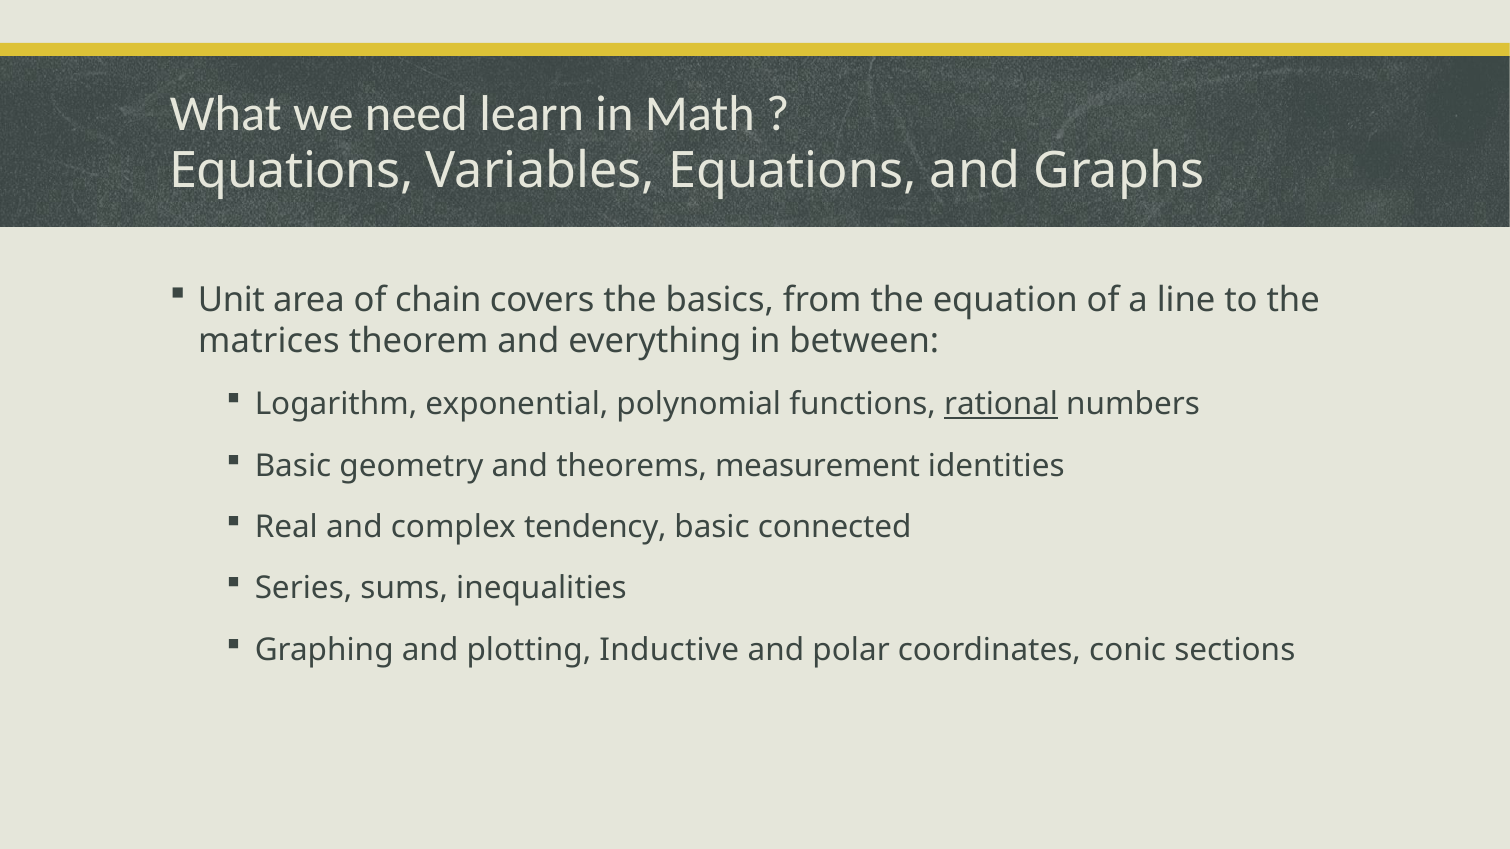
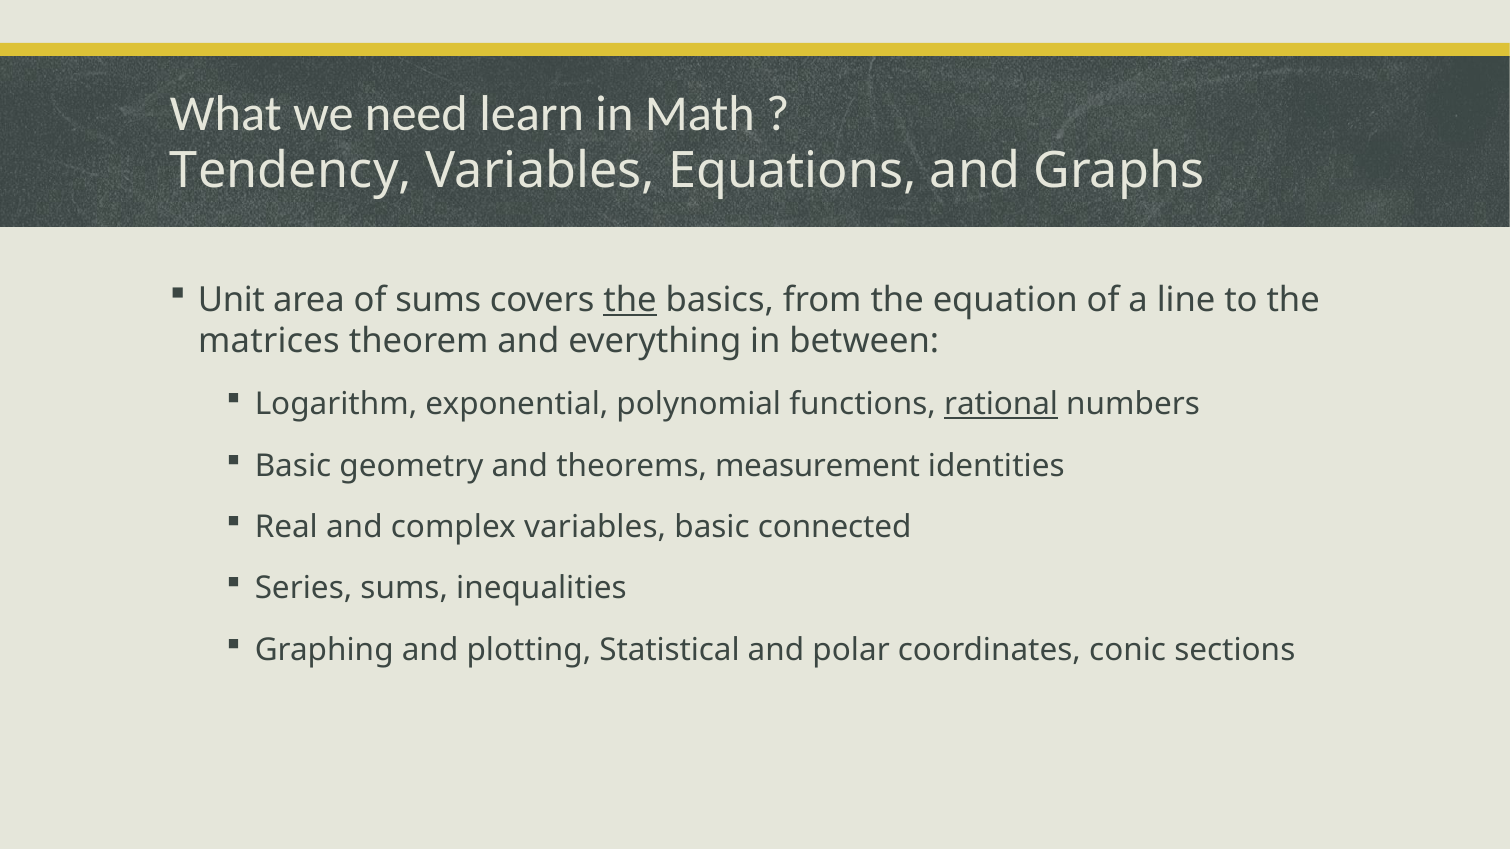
Equations at (291, 171): Equations -> Tendency
of chain: chain -> sums
the at (630, 300) underline: none -> present
complex tendency: tendency -> variables
Inductive: Inductive -> Statistical
